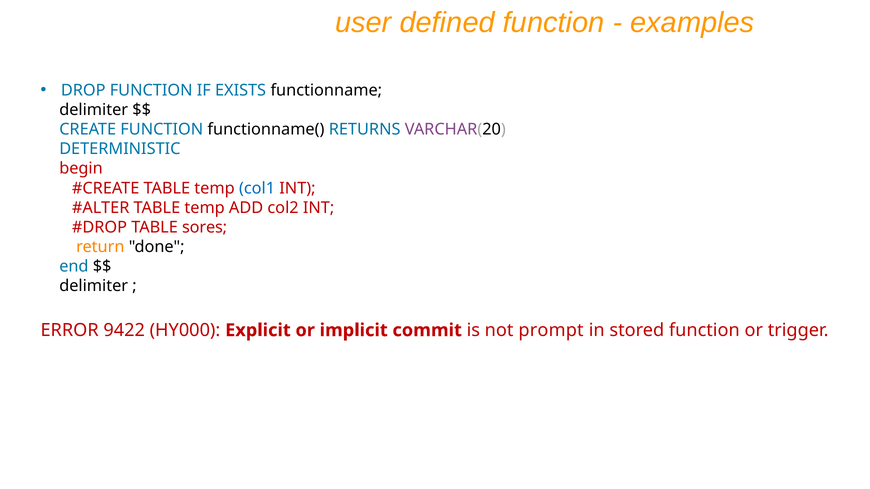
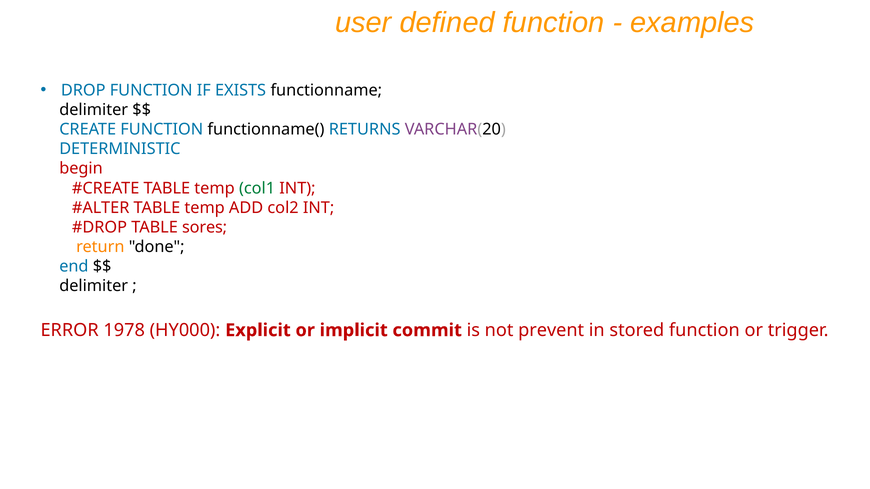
col1 colour: blue -> green
9422: 9422 -> 1978
prompt: prompt -> prevent
